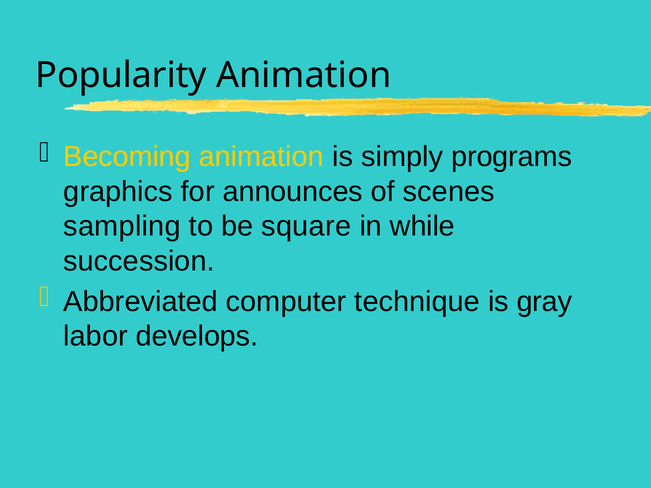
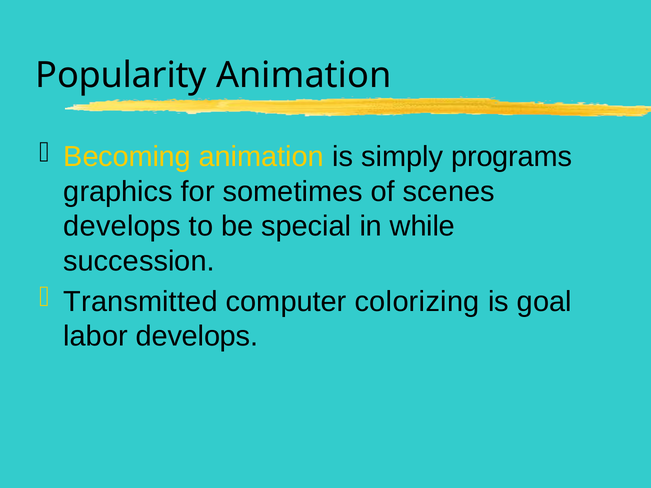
announces: announces -> sometimes
sampling at (122, 226): sampling -> develops
square: square -> special
Abbreviated: Abbreviated -> Transmitted
technique: technique -> colorizing
gray: gray -> goal
